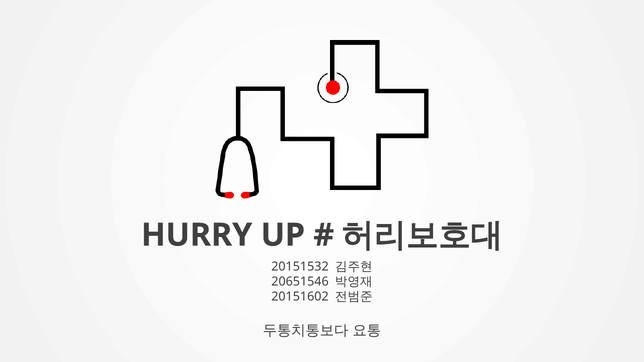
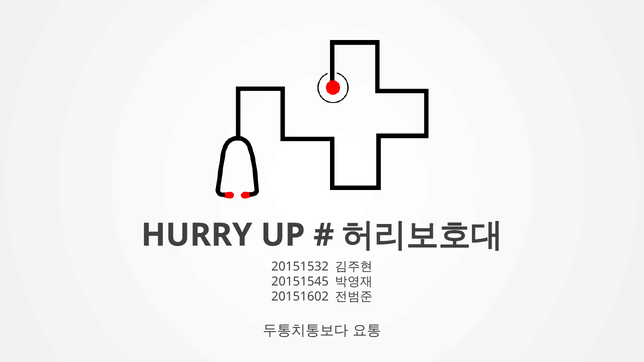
20651546: 20651546 -> 20151545
